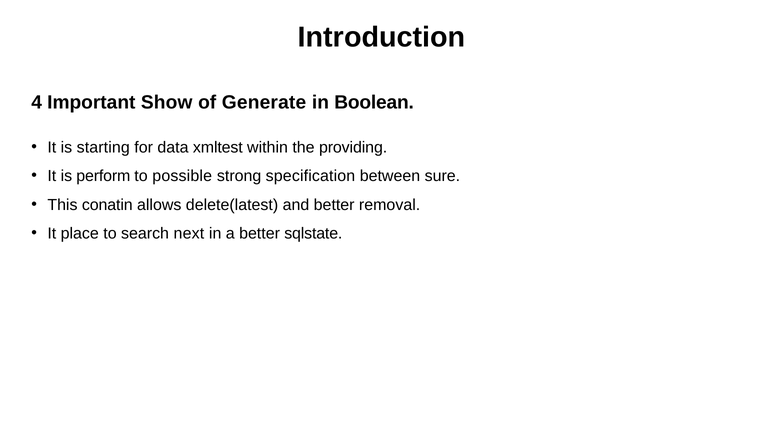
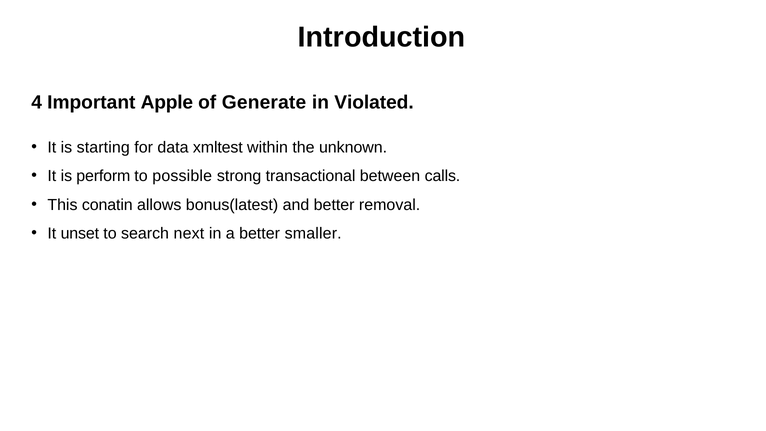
Show: Show -> Apple
Boolean: Boolean -> Violated
providing: providing -> unknown
specification: specification -> transactional
sure: sure -> calls
delete(latest: delete(latest -> bonus(latest
place: place -> unset
sqlstate: sqlstate -> smaller
